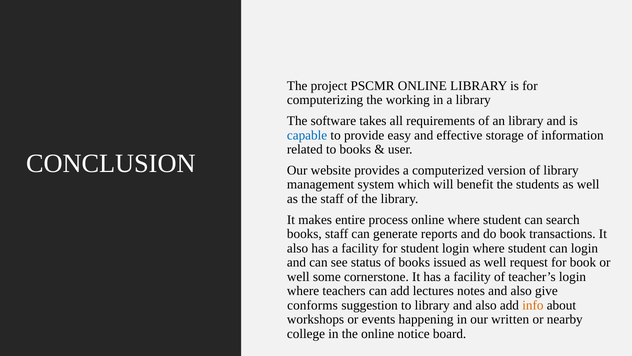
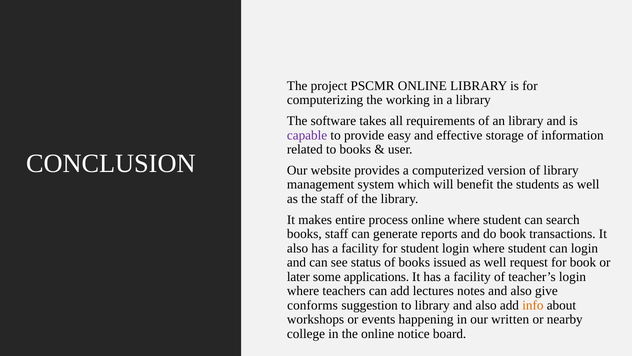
capable colour: blue -> purple
well at (298, 276): well -> later
cornerstone: cornerstone -> applications
